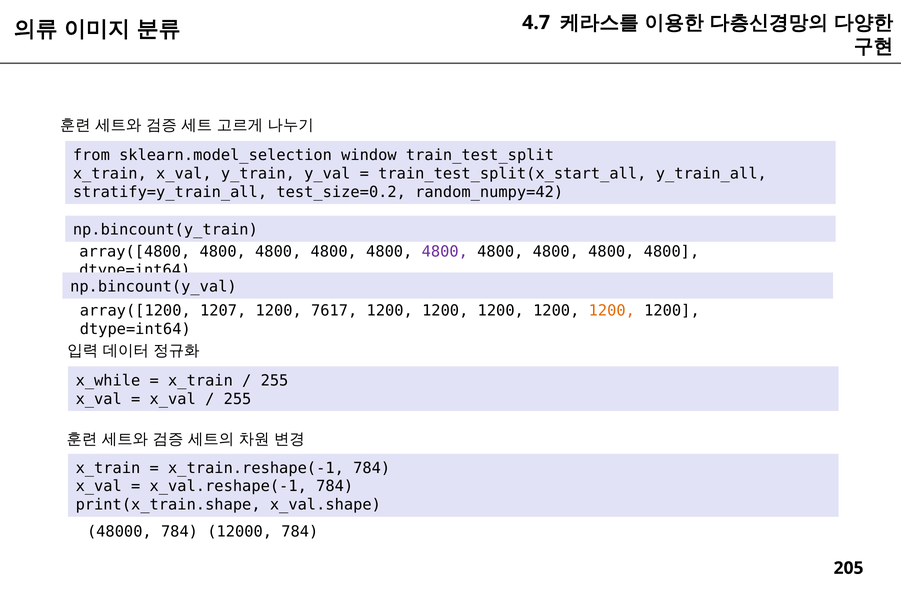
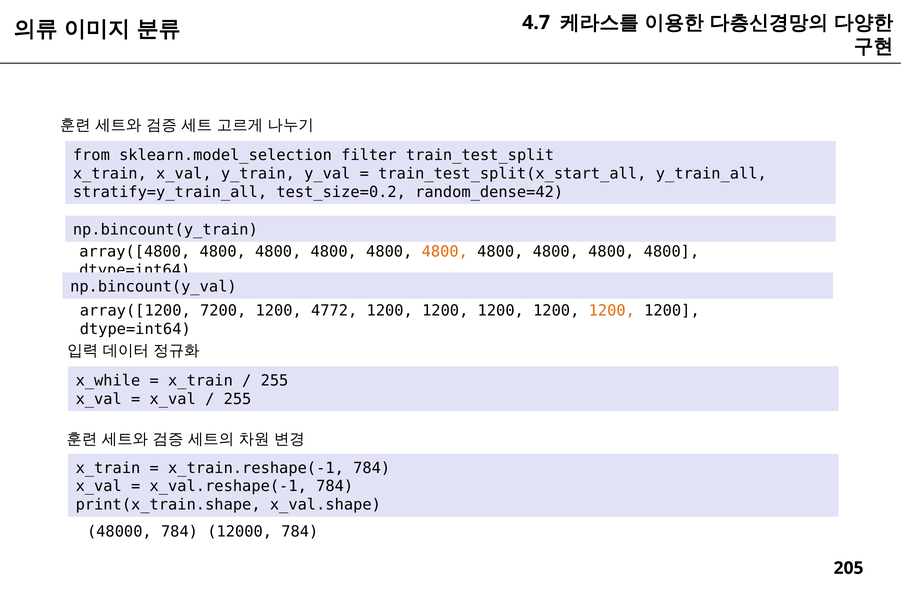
window: window -> filter
random_numpy=42: random_numpy=42 -> random_dense=42
4800 at (445, 252) colour: purple -> orange
1207: 1207 -> 7200
7617: 7617 -> 4772
